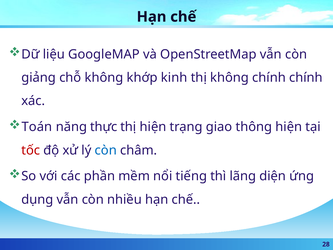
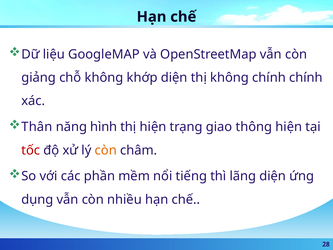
khớp kinh: kinh -> diện
Toán: Toán -> Thân
thực: thực -> hình
còn at (106, 150) colour: blue -> orange
